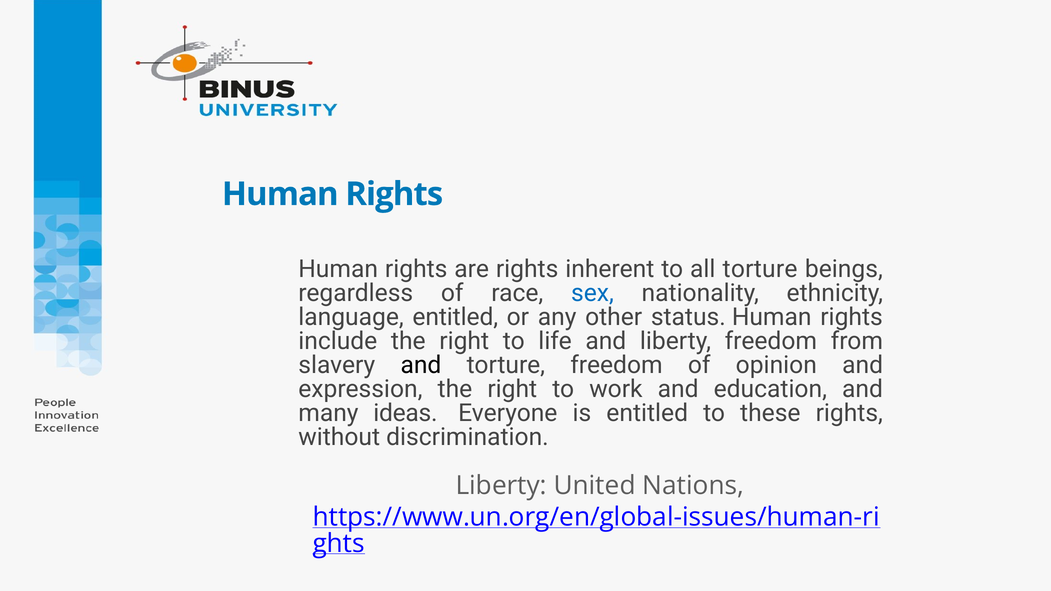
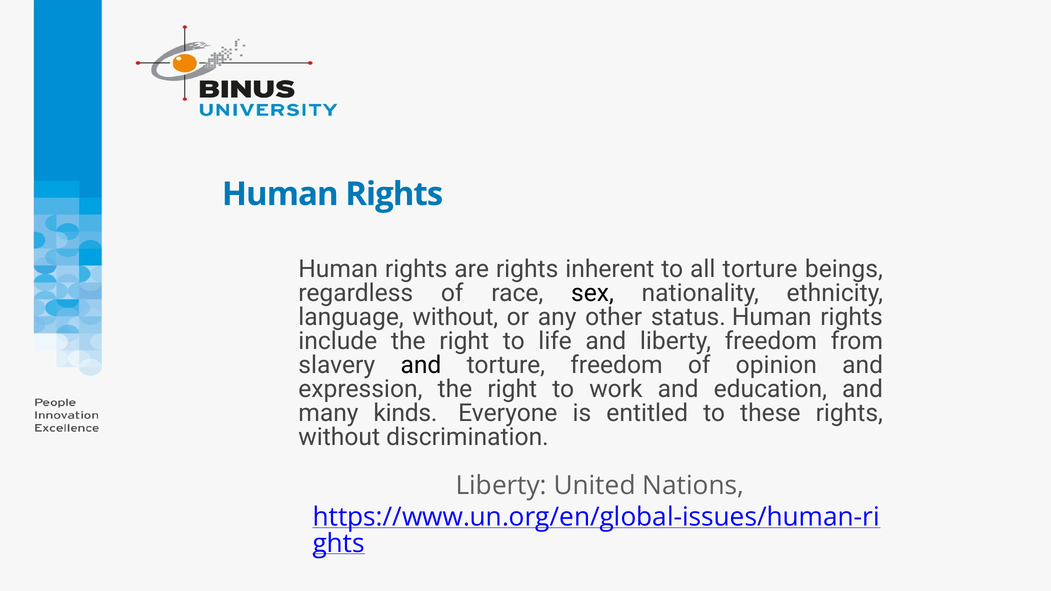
sex colour: blue -> black
language entitled: entitled -> without
ideas: ideas -> kinds
